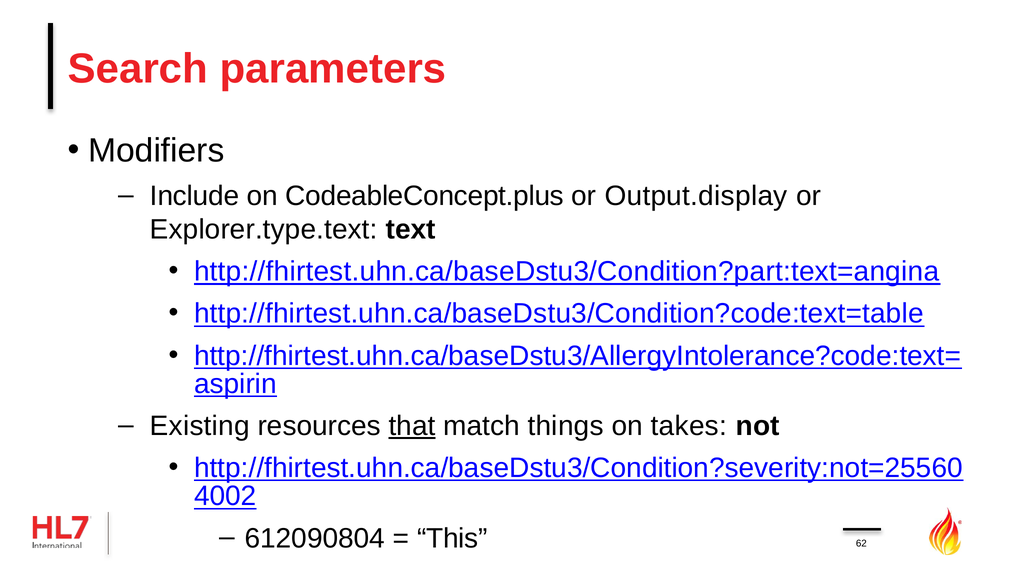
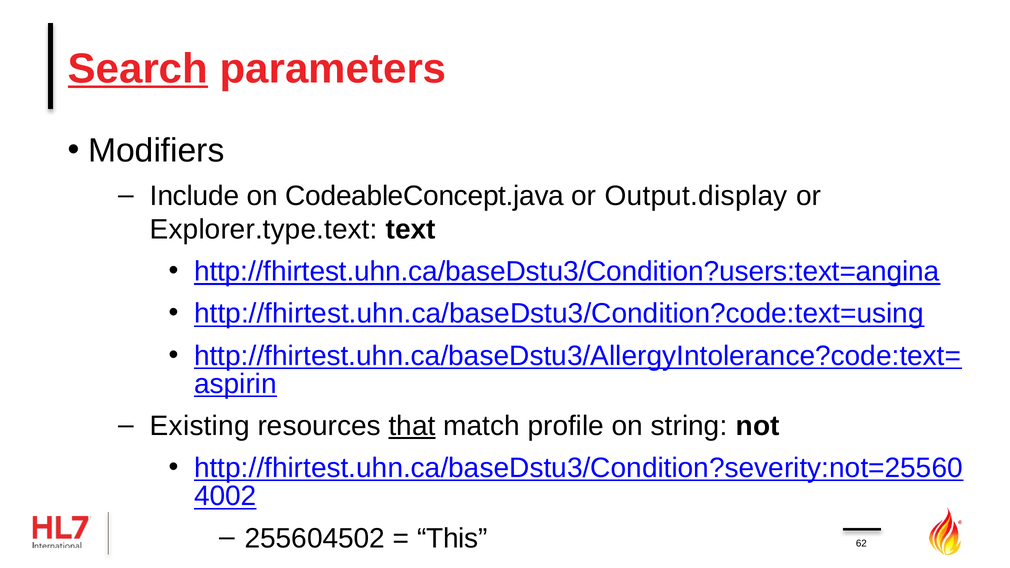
Search underline: none -> present
CodeableConcept.plus: CodeableConcept.plus -> CodeableConcept.java
http://fhirtest.uhn.ca/baseDstu3/Condition?part:text=angina: http://fhirtest.uhn.ca/baseDstu3/Condition?part:text=angina -> http://fhirtest.uhn.ca/baseDstu3/Condition?users:text=angina
http://fhirtest.uhn.ca/baseDstu3/Condition?code:text=table: http://fhirtest.uhn.ca/baseDstu3/Condition?code:text=table -> http://fhirtest.uhn.ca/baseDstu3/Condition?code:text=using
things: things -> profile
takes: takes -> string
612090804: 612090804 -> 255604502
